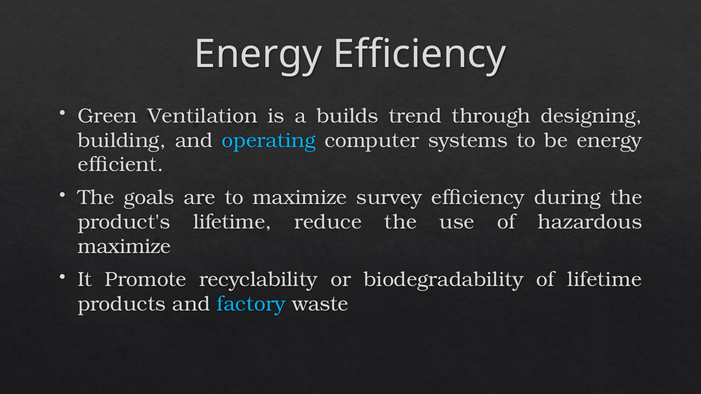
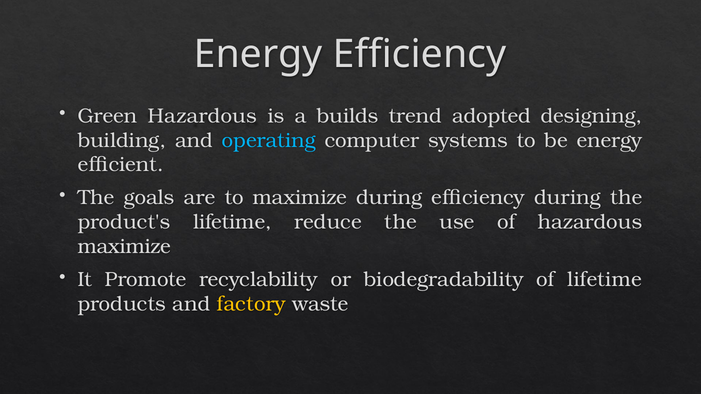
Green Ventilation: Ventilation -> Hazardous
through: through -> adopted
maximize survey: survey -> during
factory colour: light blue -> yellow
